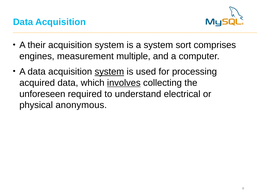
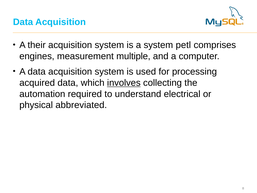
sort: sort -> petl
system at (109, 72) underline: present -> none
unforeseen: unforeseen -> automation
anonymous: anonymous -> abbreviated
